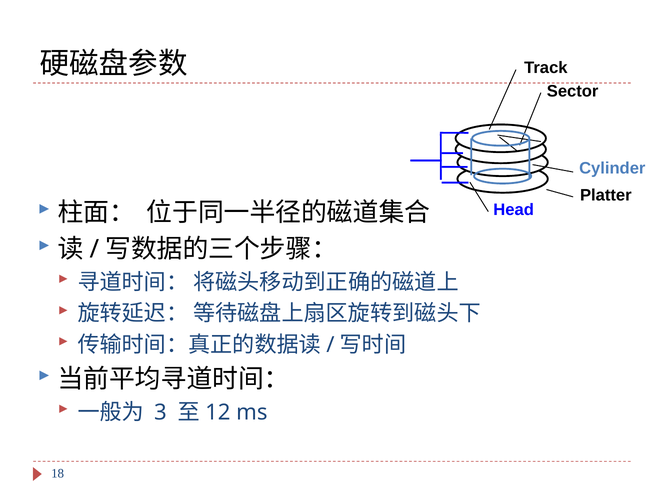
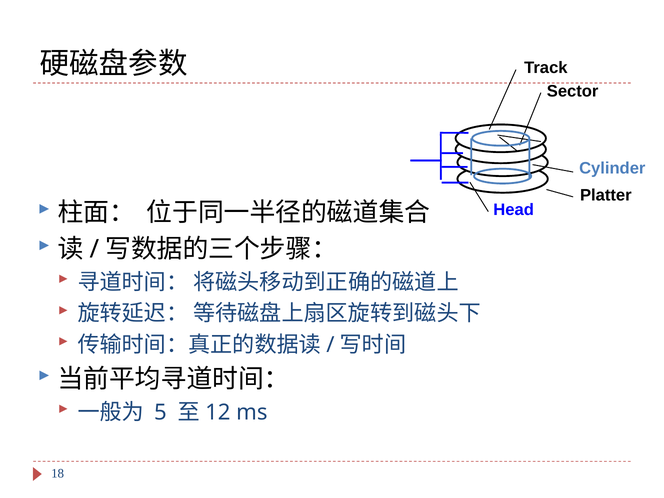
3: 3 -> 5
